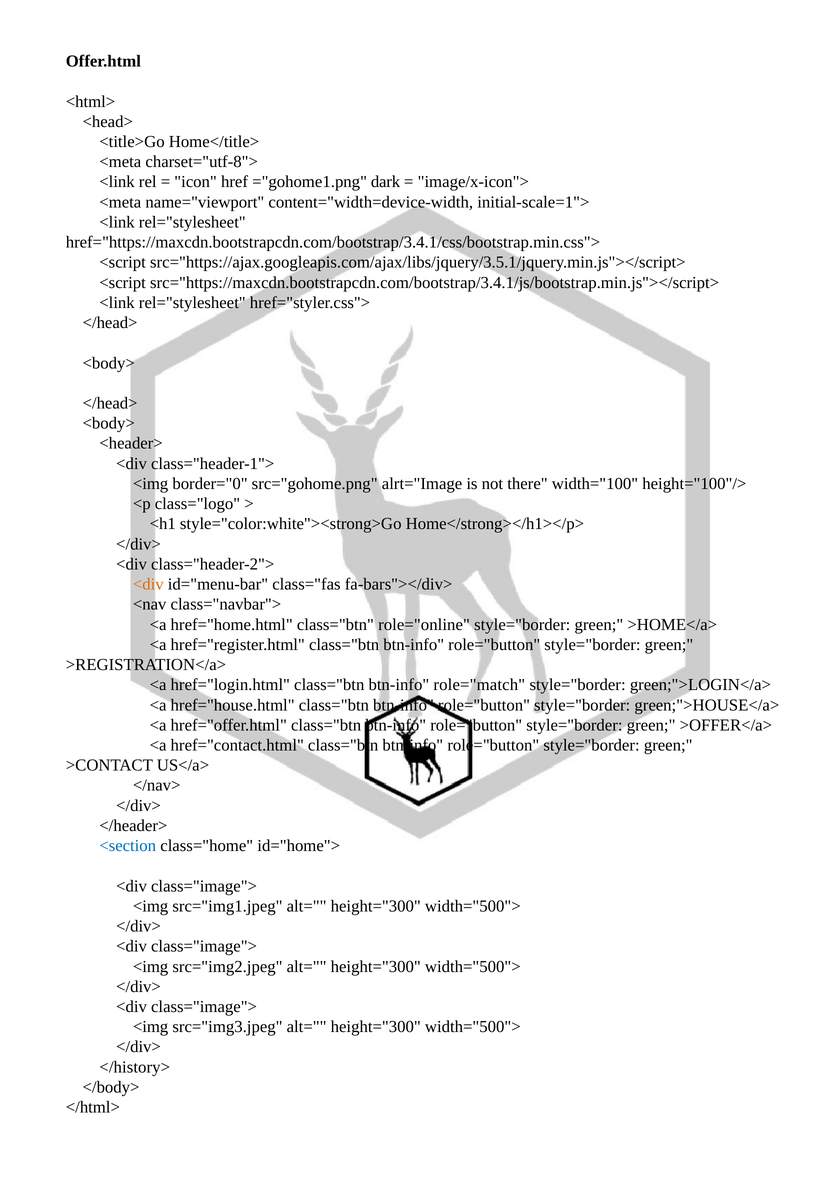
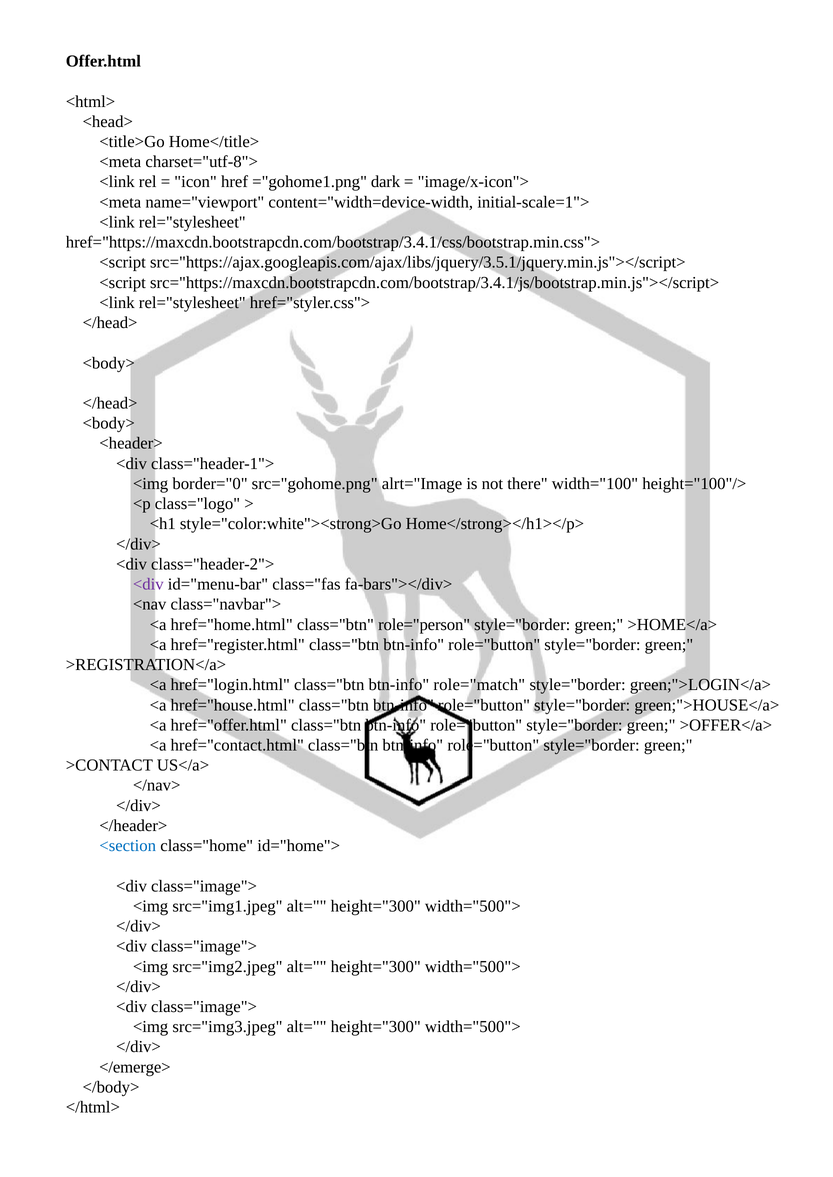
<div at (148, 585) colour: orange -> purple
role="online: role="online -> role="person
</history>: </history> -> </emerge>
